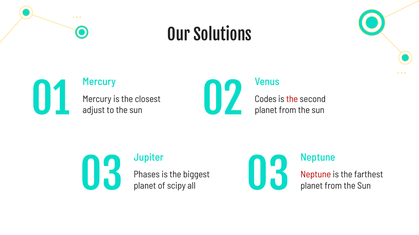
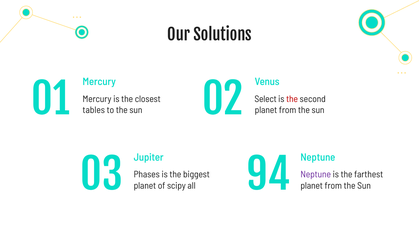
Codes: Codes -> Select
adjust: adjust -> tables
03 03: 03 -> 94
Neptune at (316, 175) colour: red -> purple
